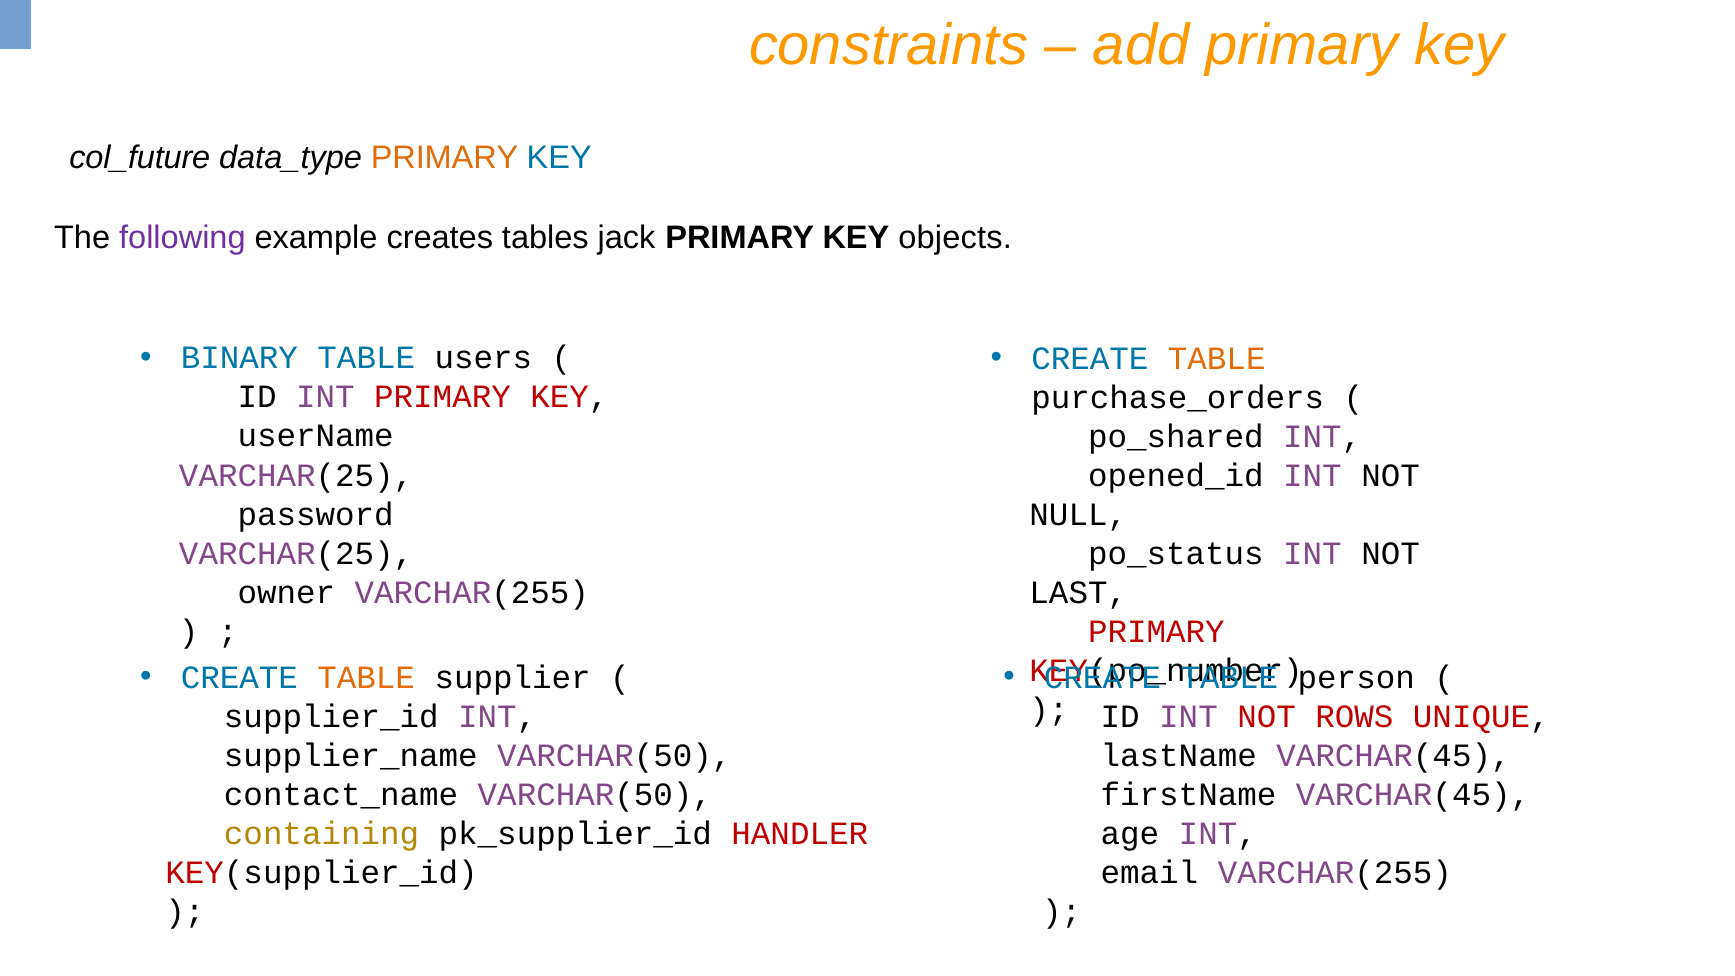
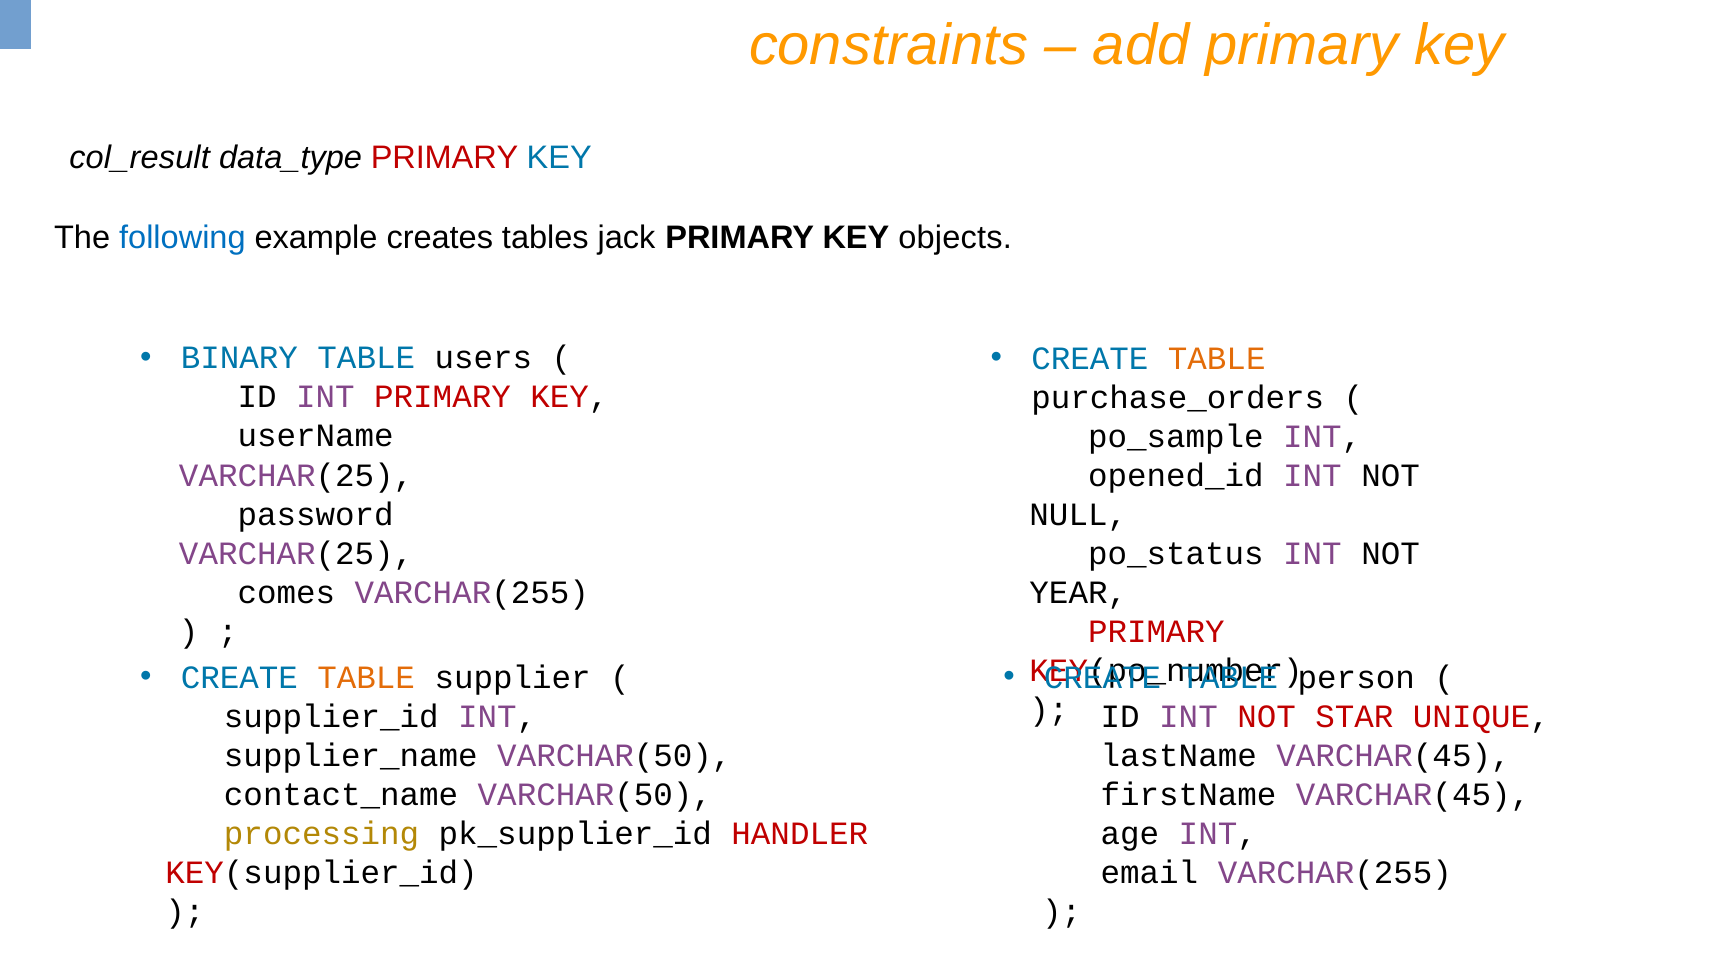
col_future: col_future -> col_result
PRIMARY at (445, 157) colour: orange -> red
following colour: purple -> blue
po_shared: po_shared -> po_sample
owner: owner -> comes
LAST: LAST -> YEAR
ROWS: ROWS -> STAR
containing: containing -> processing
